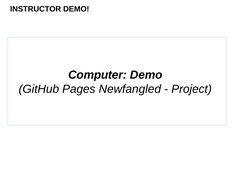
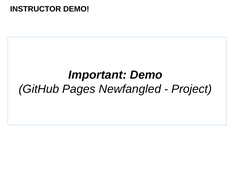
Computer: Computer -> Important
